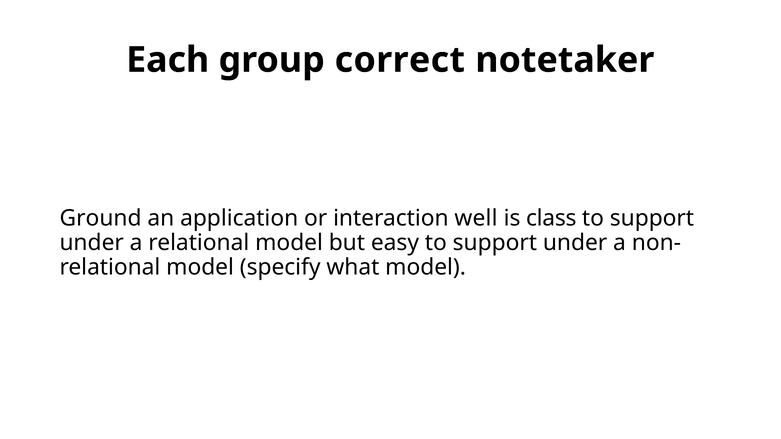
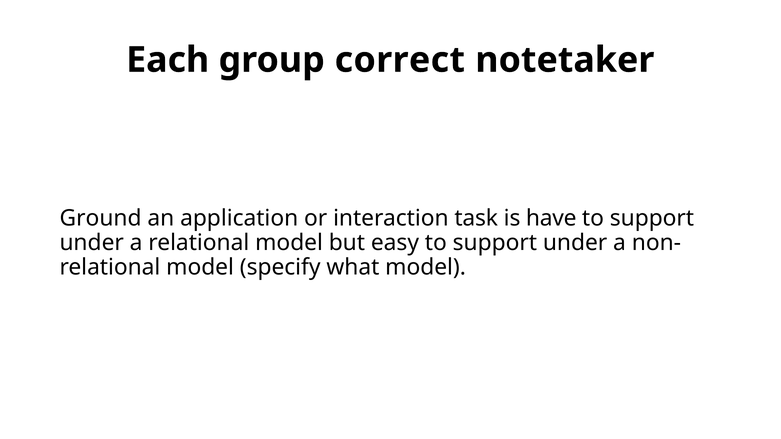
well: well -> task
class: class -> have
